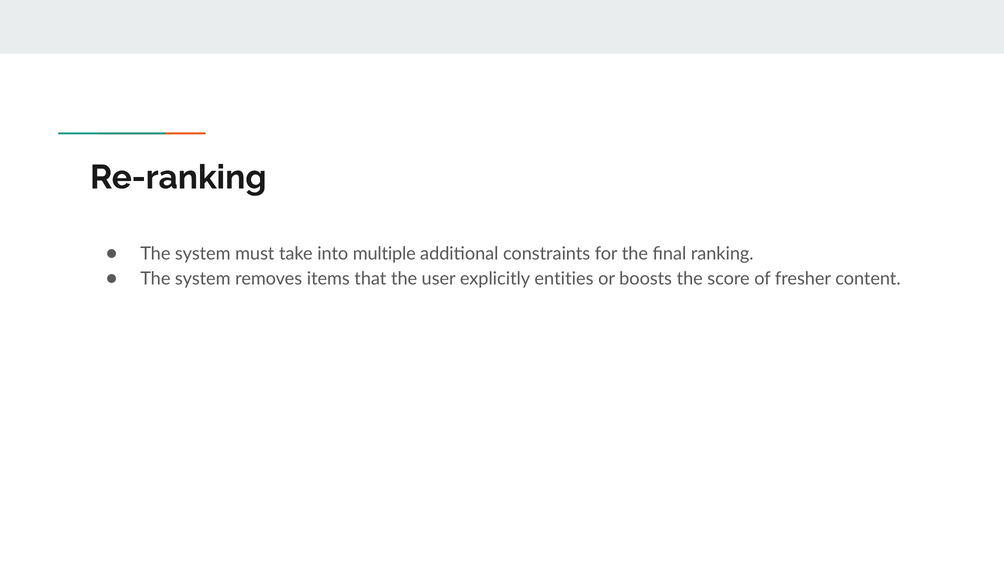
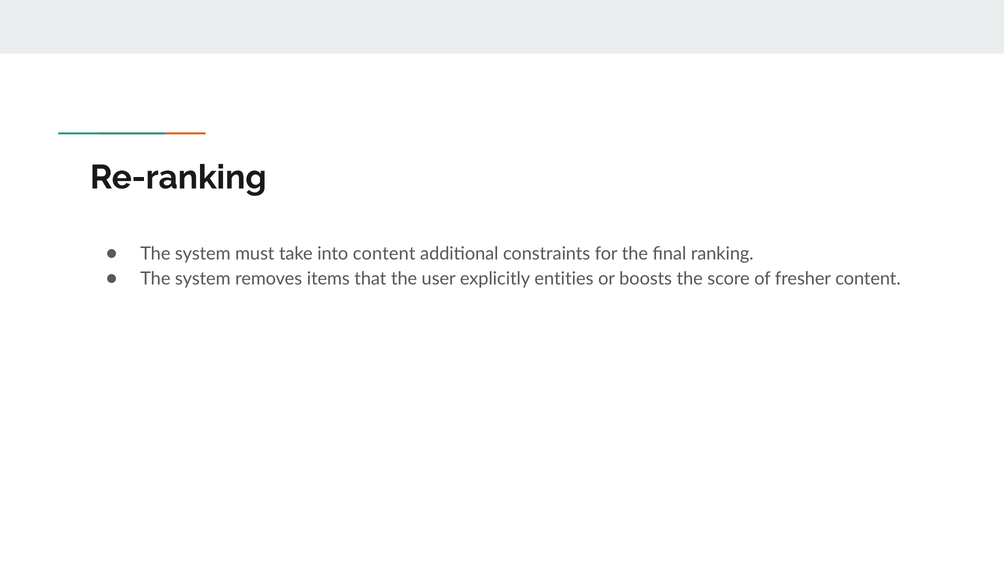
into multiple: multiple -> content
